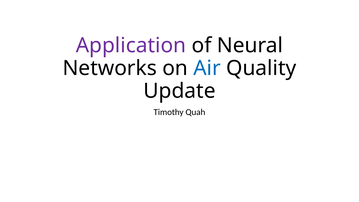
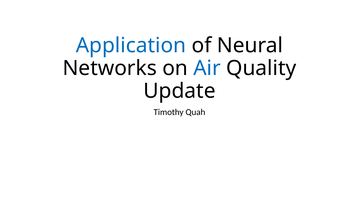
Application colour: purple -> blue
